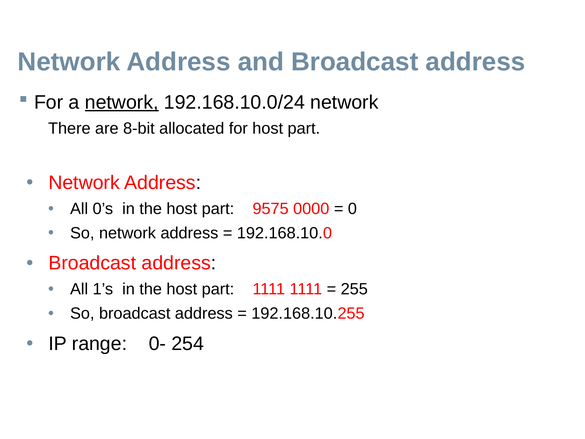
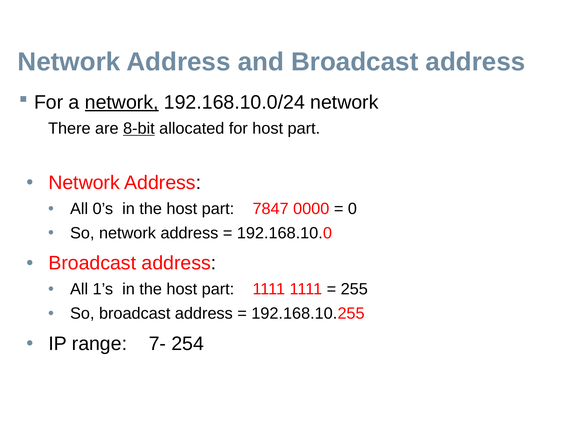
8-bit underline: none -> present
9575: 9575 -> 7847
0-: 0- -> 7-
